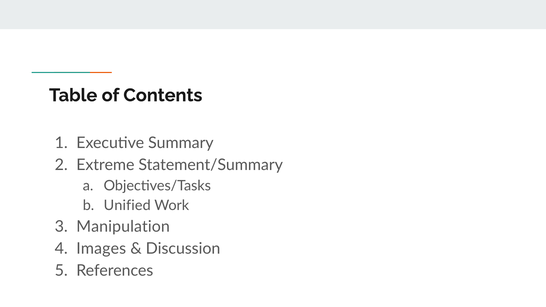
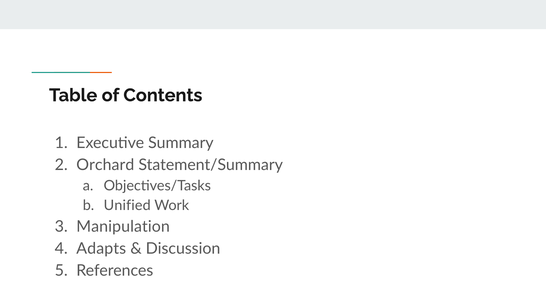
Extreme: Extreme -> Orchard
Images: Images -> Adapts
